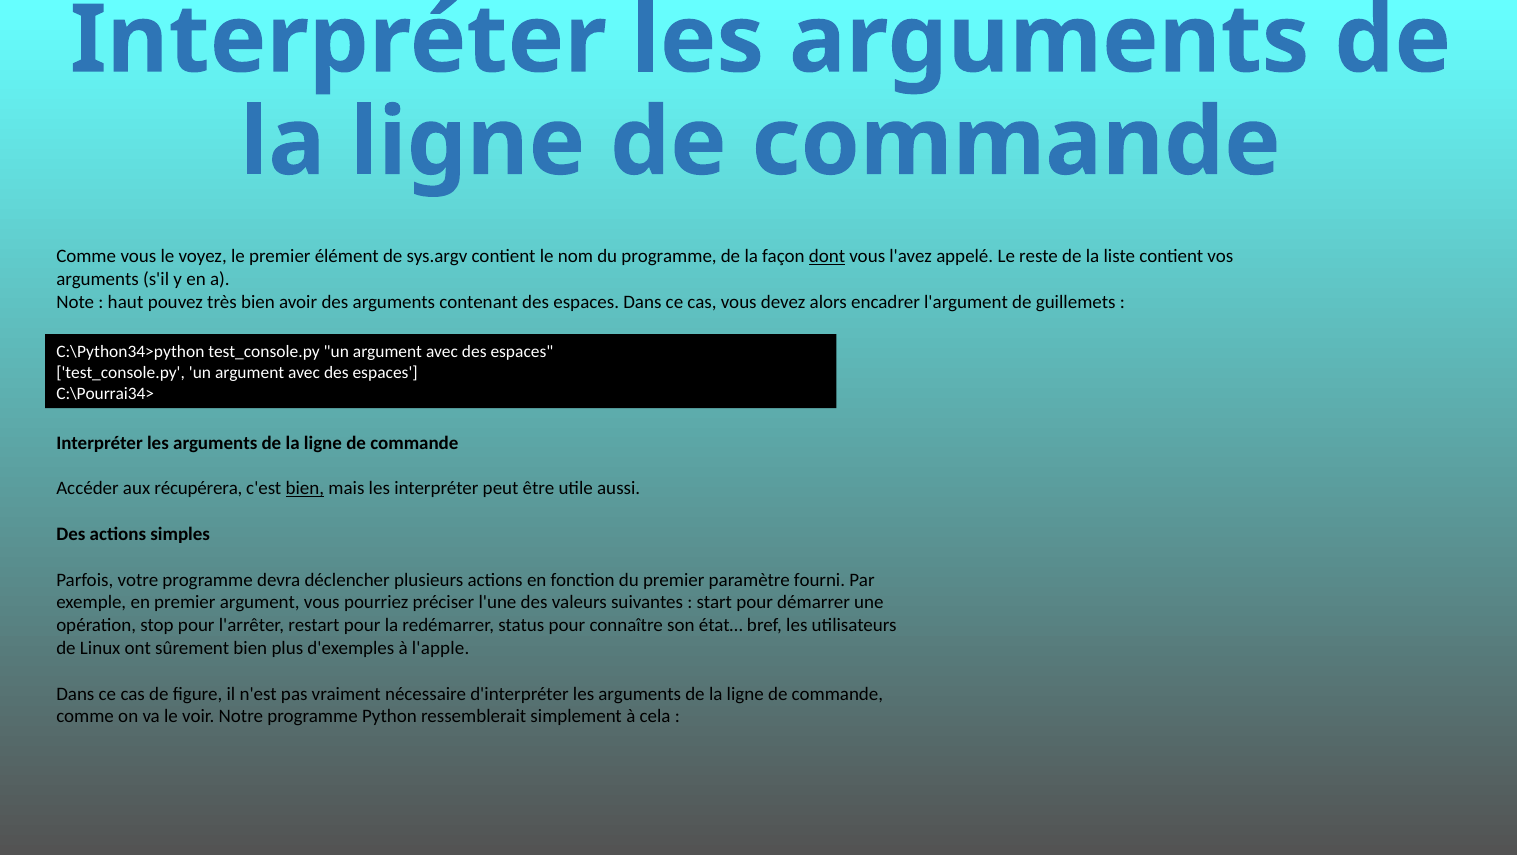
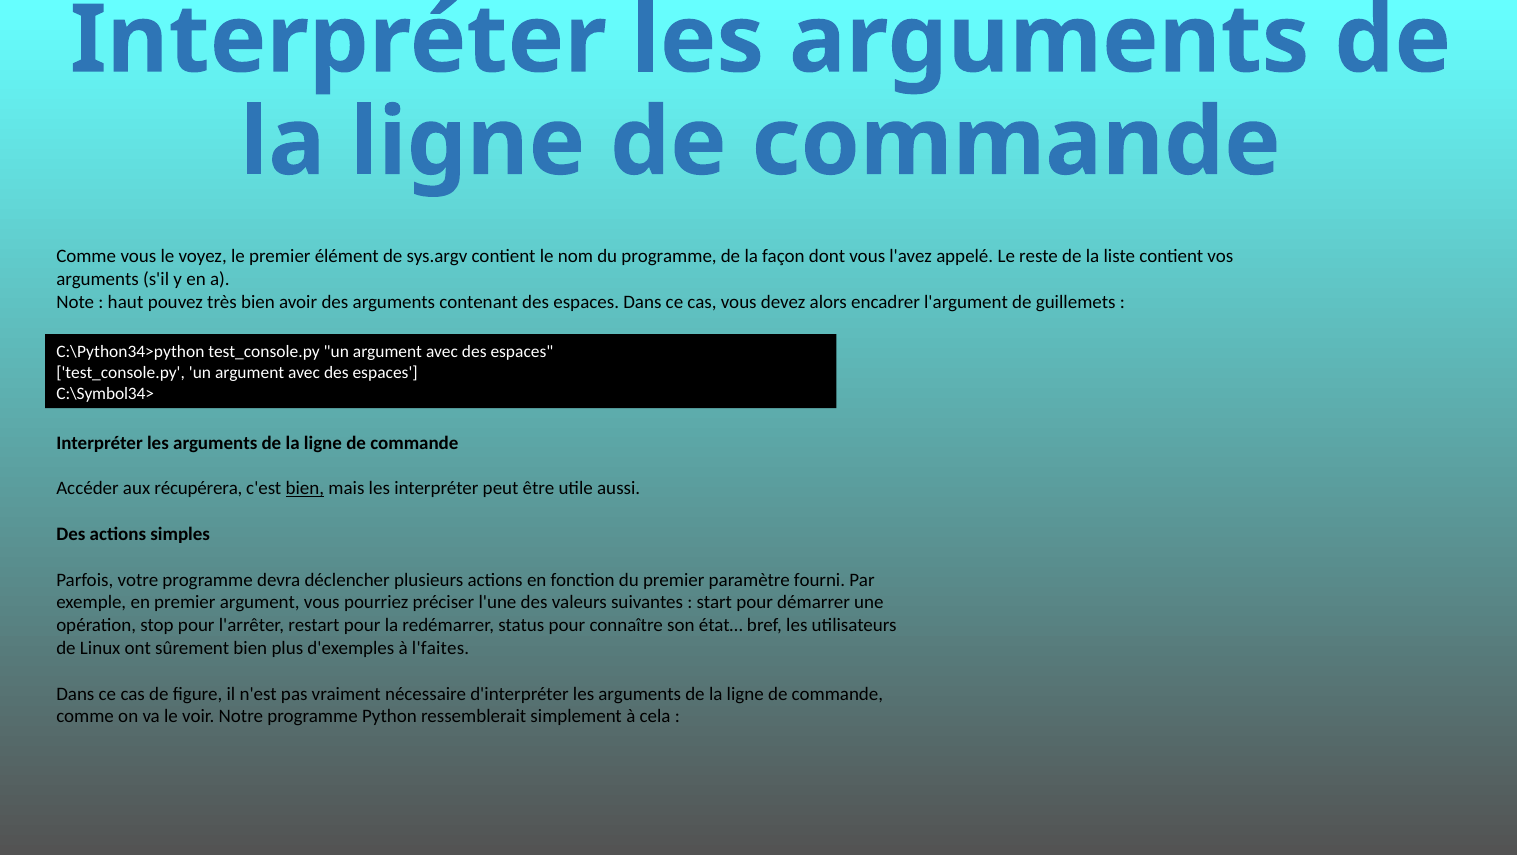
dont underline: present -> none
C:\Pourrai34>: C:\Pourrai34> -> C:\Symbol34>
l'apple: l'apple -> l'faites
